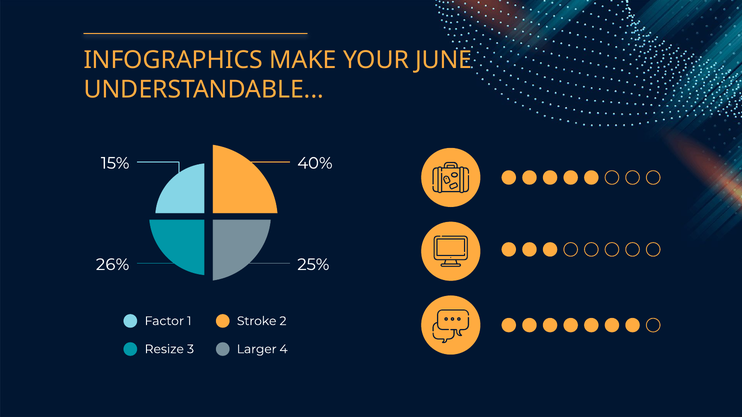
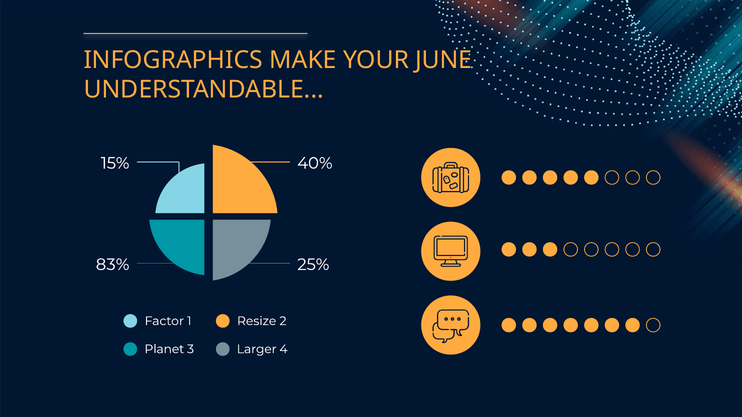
26%: 26% -> 83%
Stroke: Stroke -> Resize
Resize: Resize -> Planet
